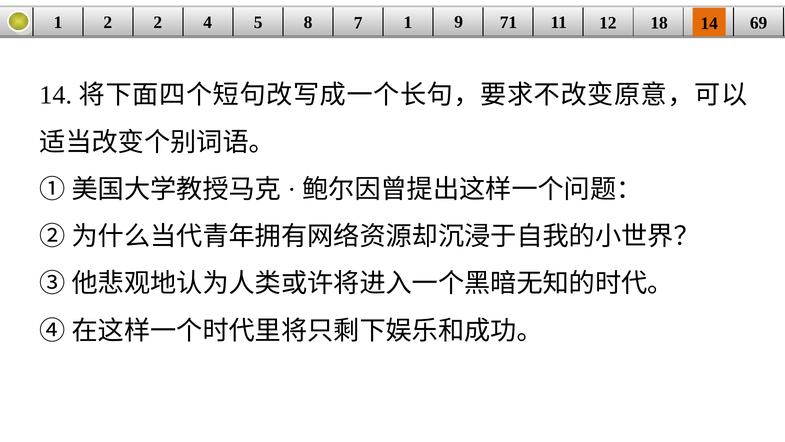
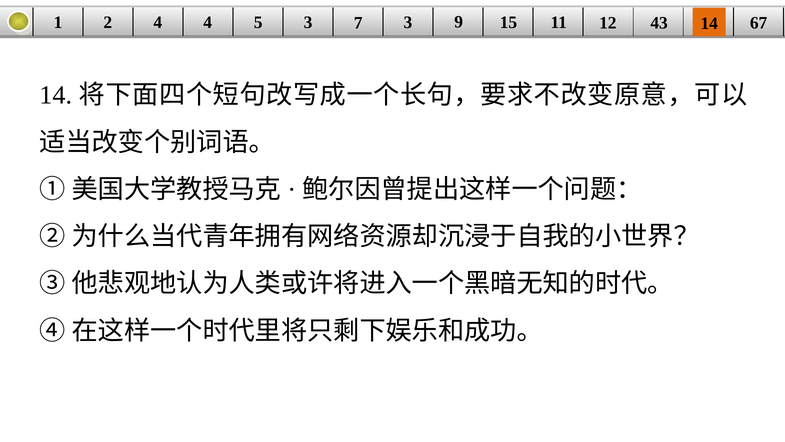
2 2: 2 -> 4
5 8: 8 -> 3
7 1: 1 -> 3
71: 71 -> 15
18: 18 -> 43
69: 69 -> 67
